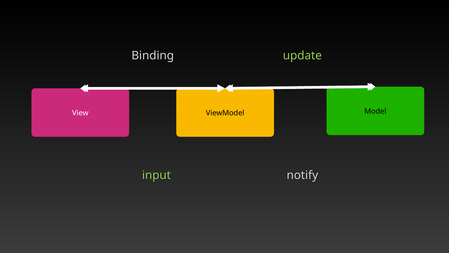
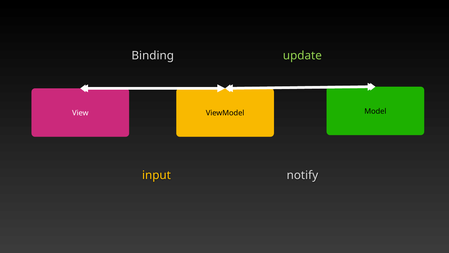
input colour: light green -> yellow
